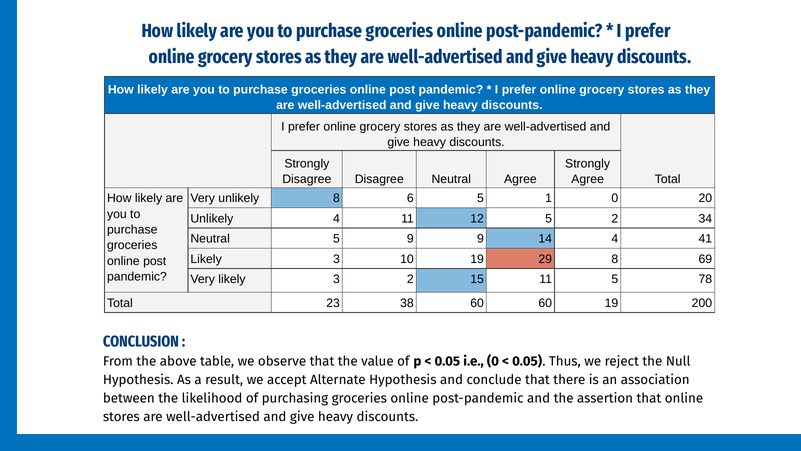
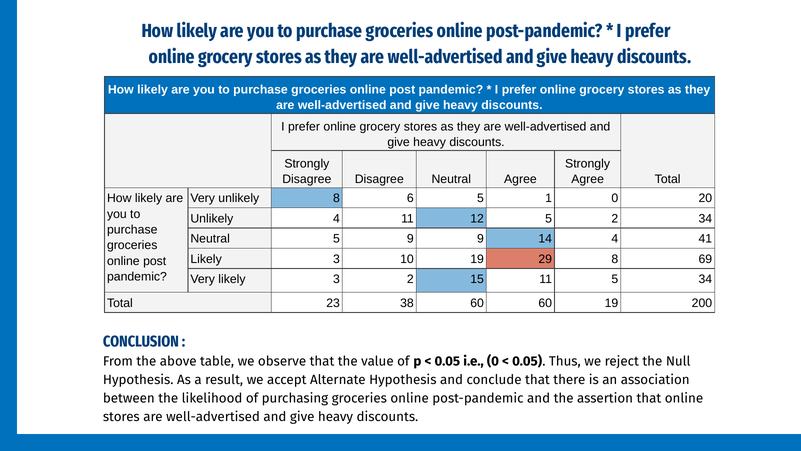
5 78: 78 -> 34
